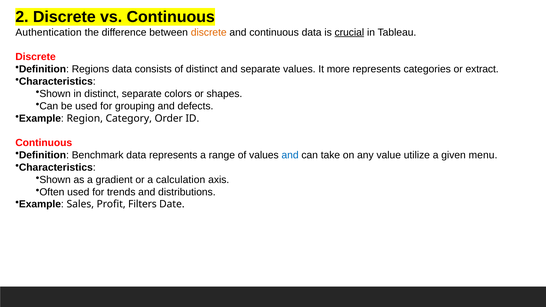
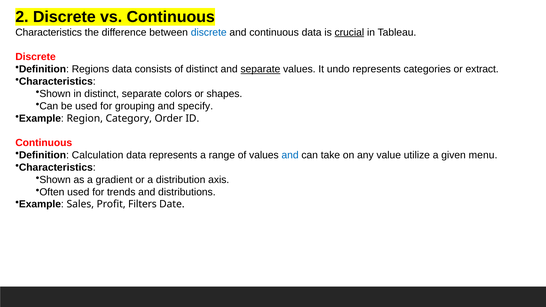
Authentication at (49, 32): Authentication -> Characteristics
discrete at (209, 32) colour: orange -> blue
separate at (260, 69) underline: none -> present
more: more -> undo
defects: defects -> specify
Benchmark: Benchmark -> Calculation
calculation: calculation -> distribution
